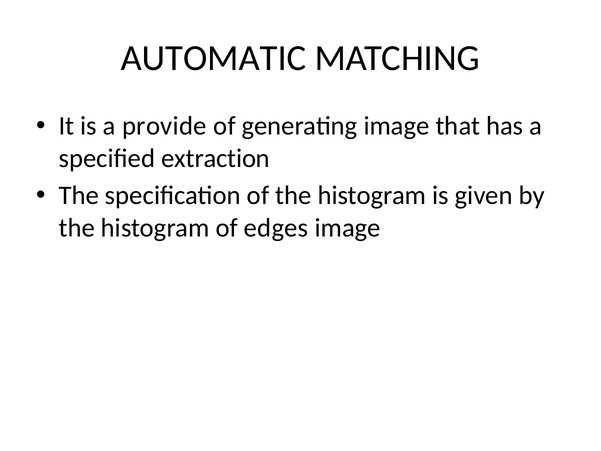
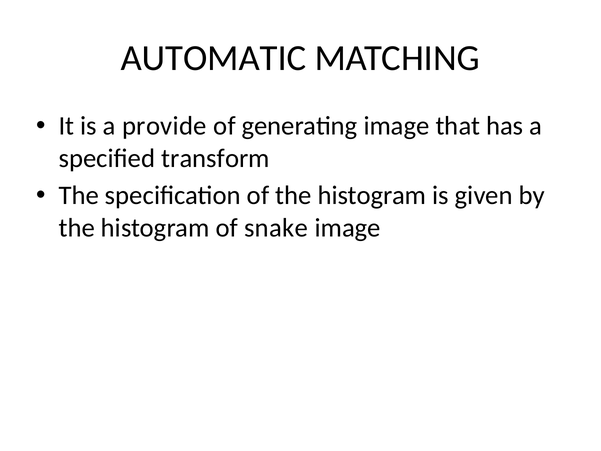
extraction: extraction -> transform
edges: edges -> snake
